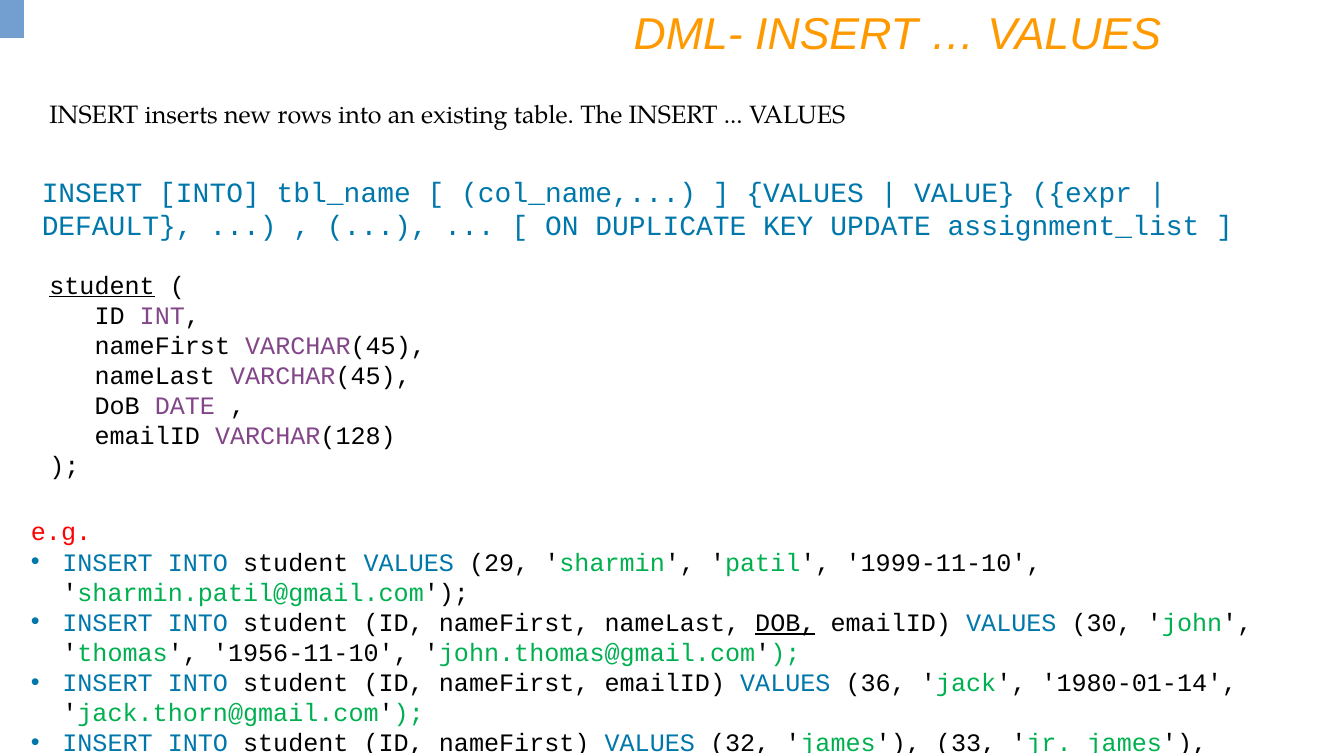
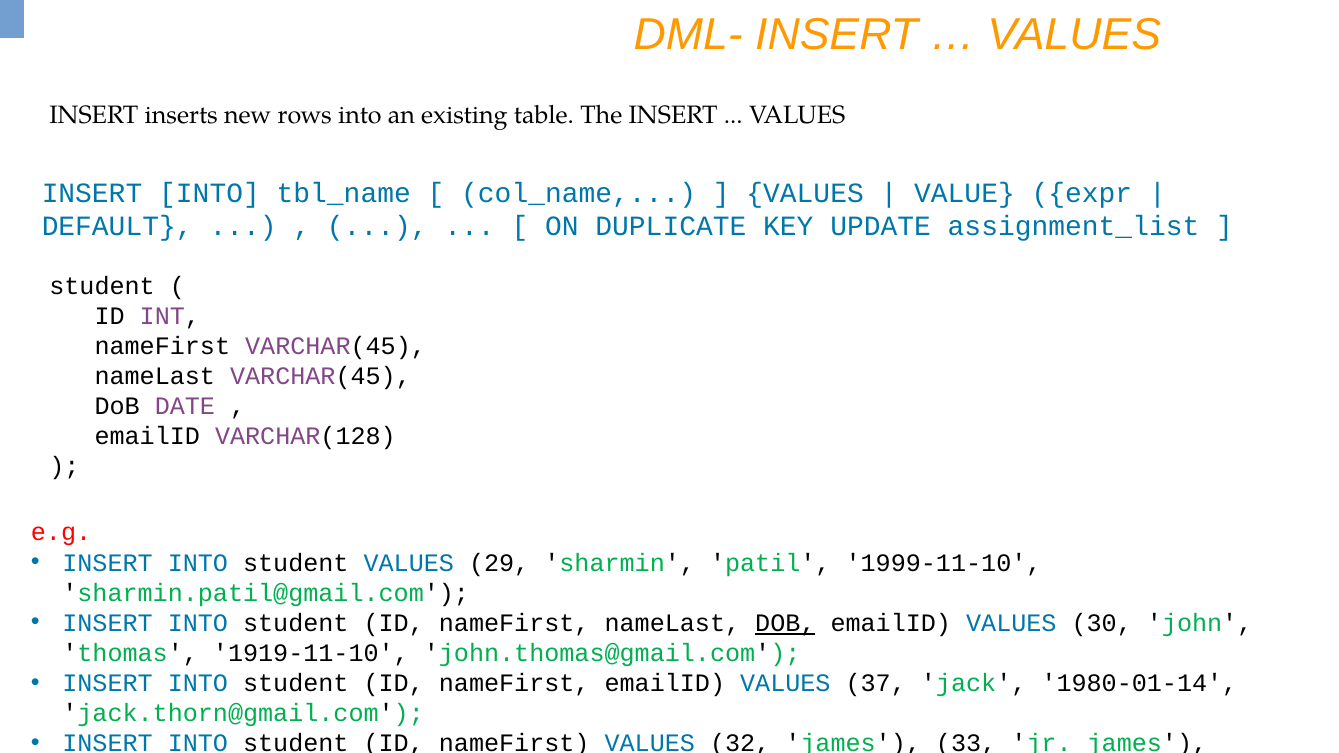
student at (102, 286) underline: present -> none
1956-11-10: 1956-11-10 -> 1919-11-10
36: 36 -> 37
